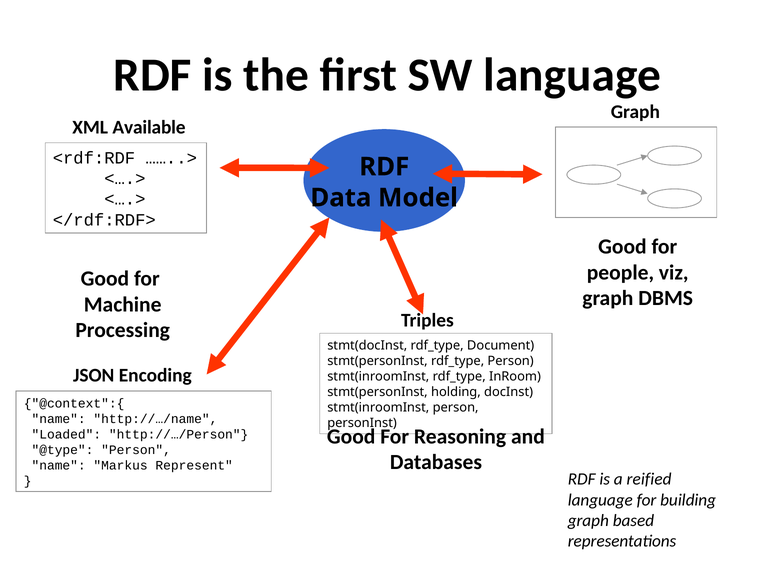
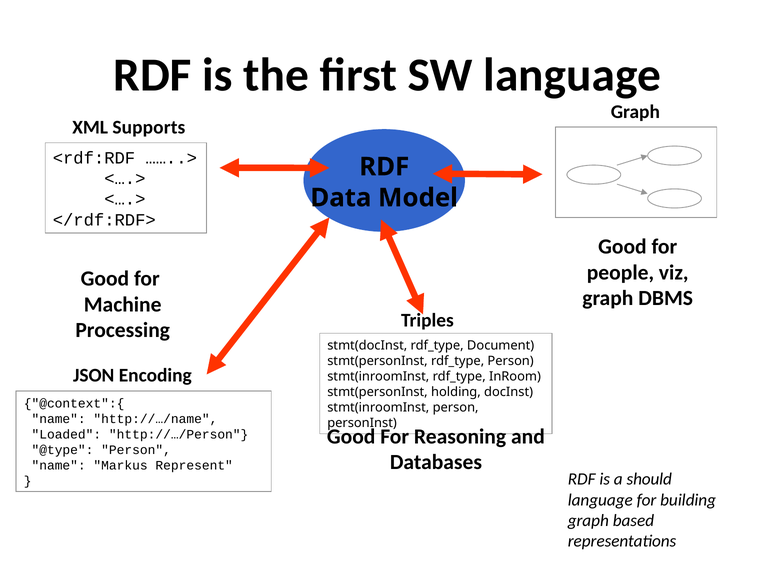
Available: Available -> Supports
reified: reified -> should
